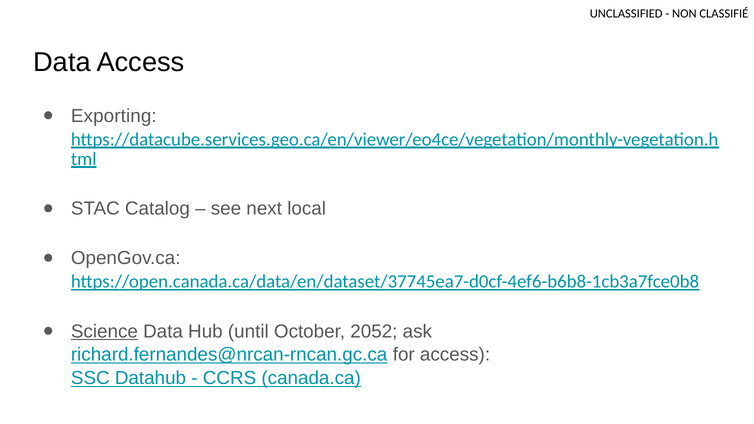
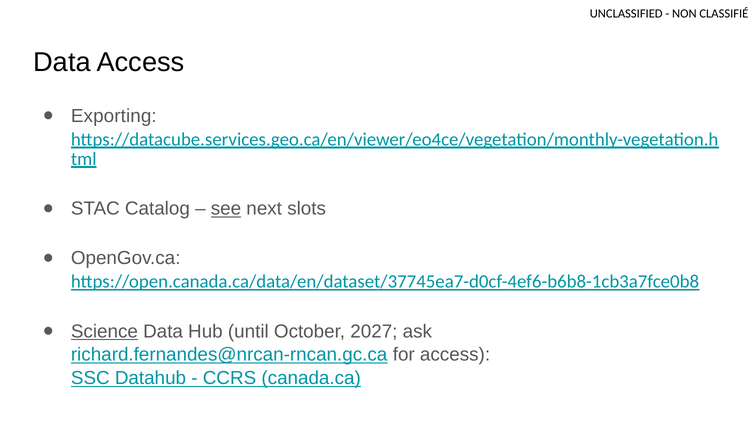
see underline: none -> present
local: local -> slots
2052: 2052 -> 2027
